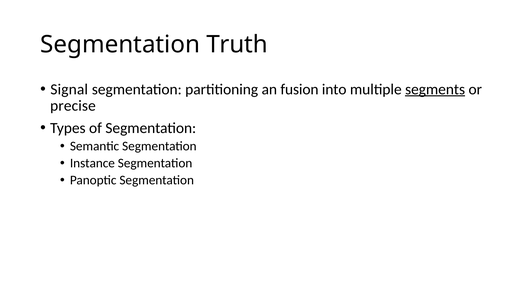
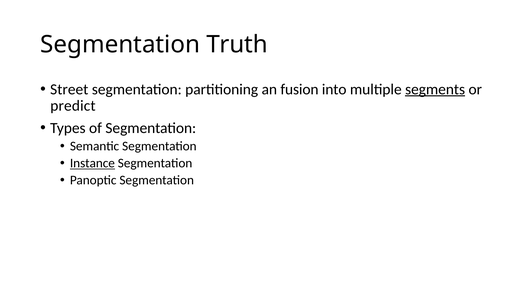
Signal: Signal -> Street
precise: precise -> predict
Instance underline: none -> present
